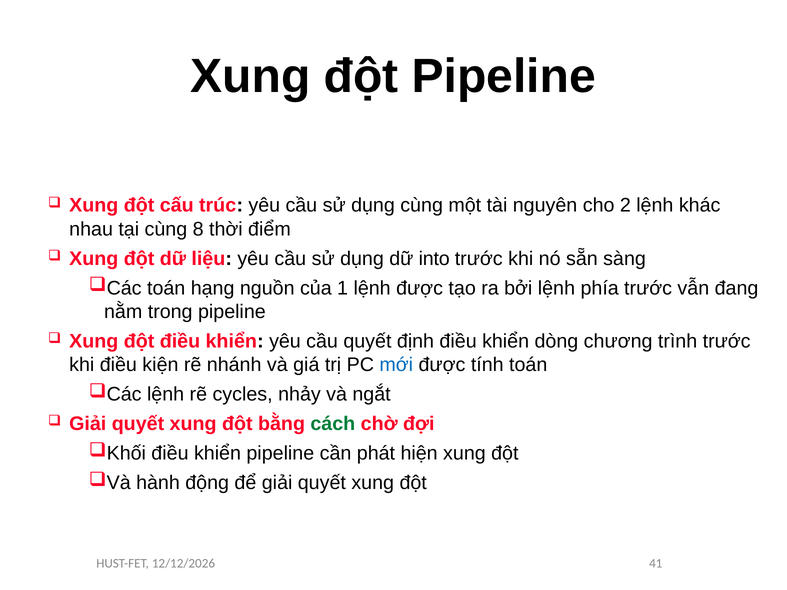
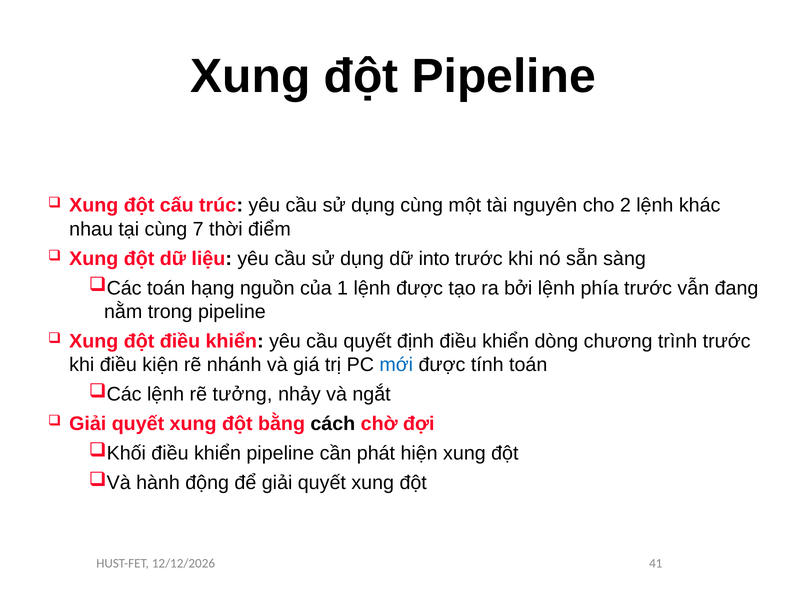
8: 8 -> 7
cycles: cycles -> tưởng
cách colour: green -> black
